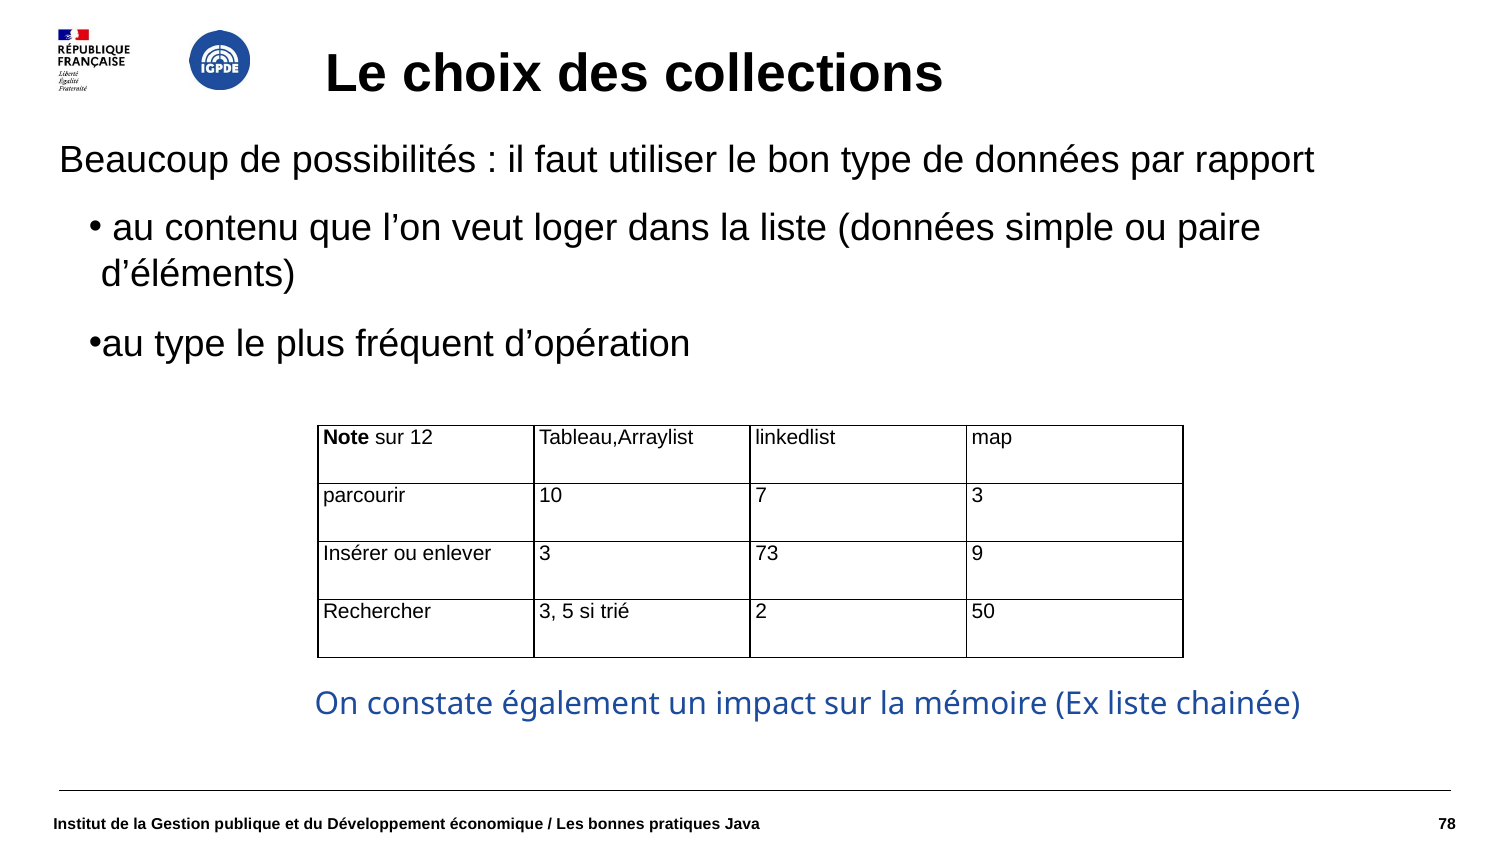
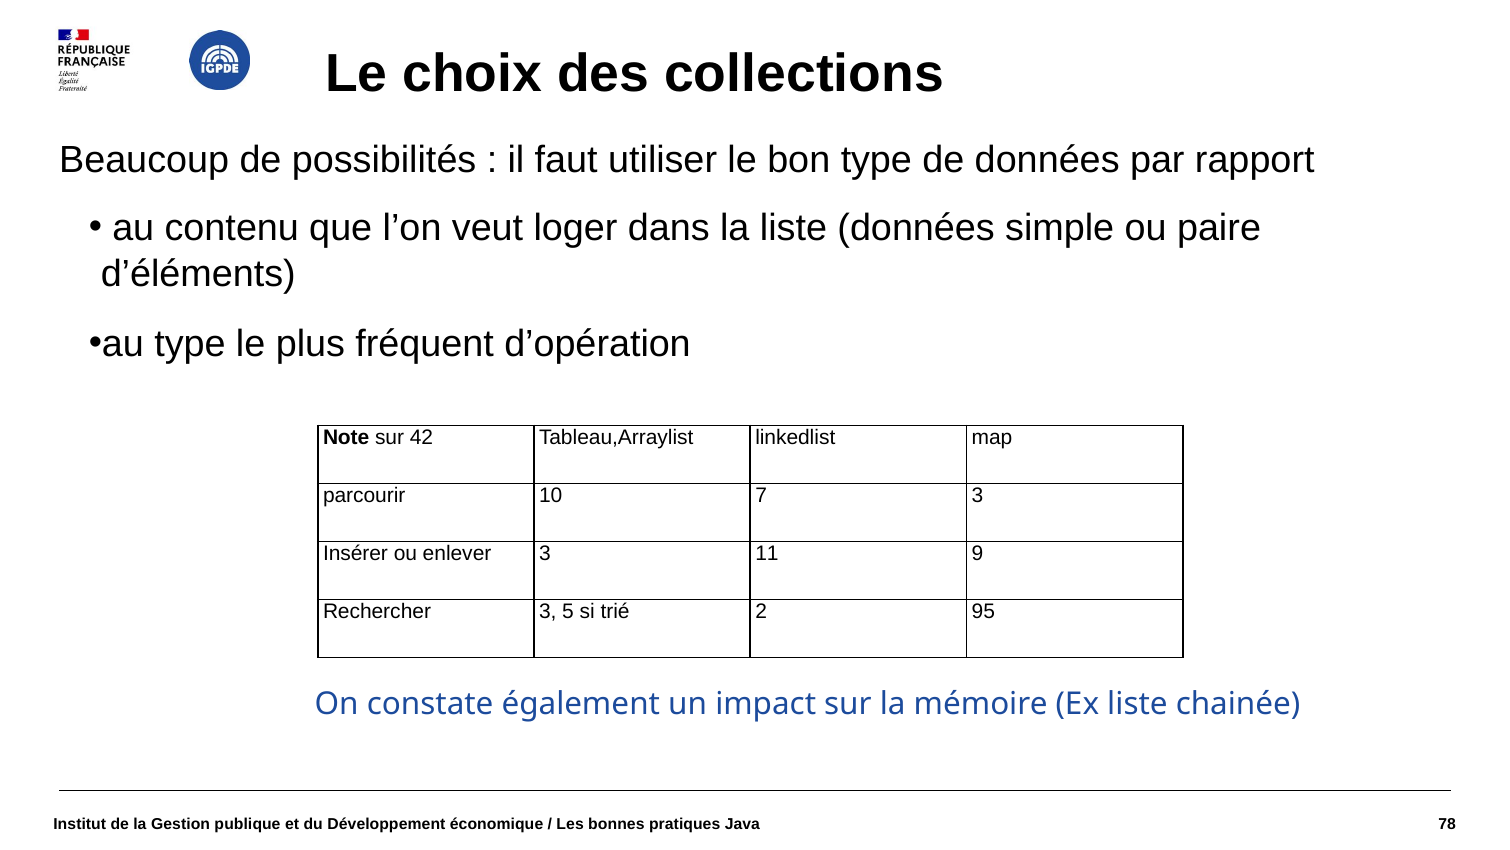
12: 12 -> 42
73: 73 -> 11
50: 50 -> 95
